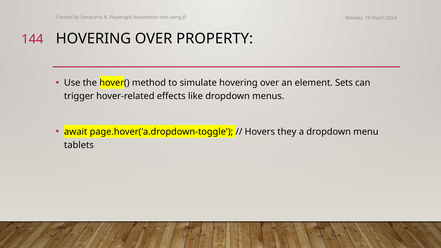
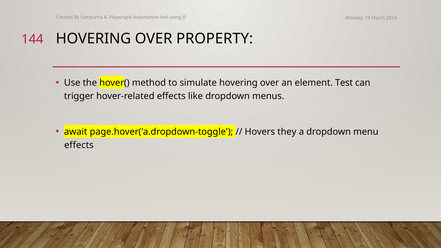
Sets: Sets -> Test
tablets at (79, 145): tablets -> effects
